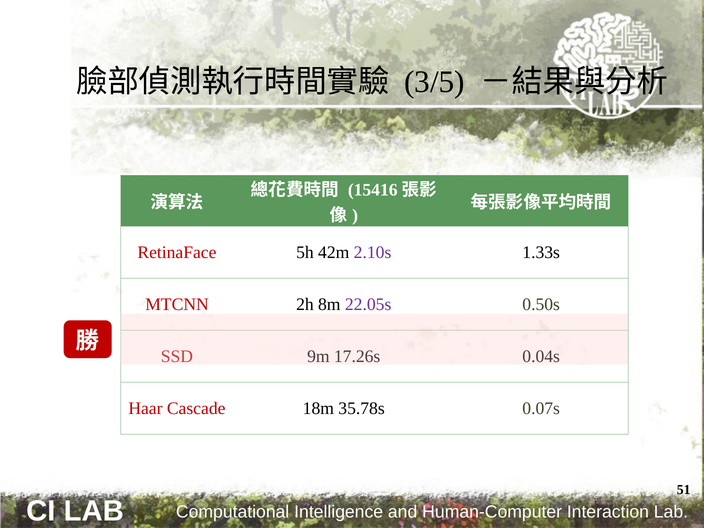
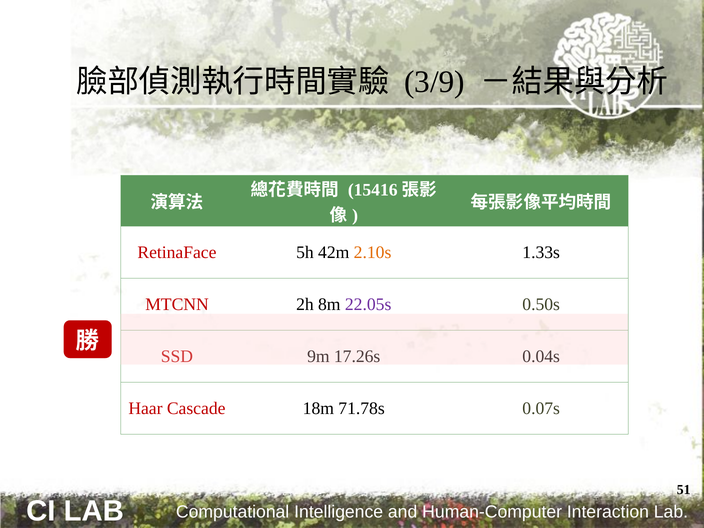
3/5: 3/5 -> 3/9
2.10s colour: purple -> orange
35.78s: 35.78s -> 71.78s
